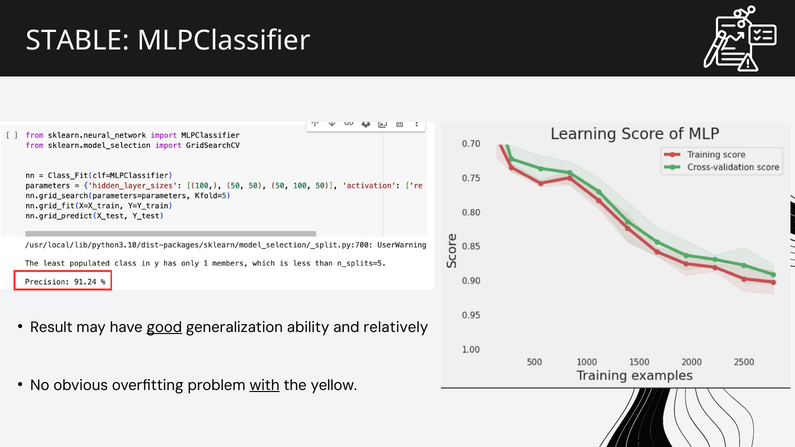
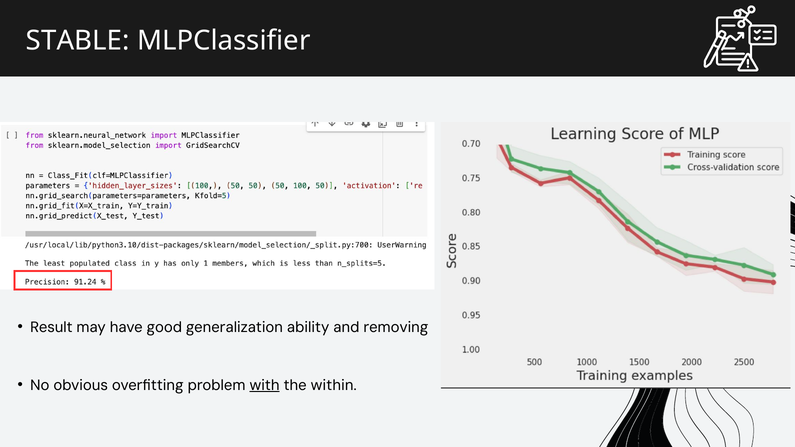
good underline: present -> none
relatively: relatively -> removing
yellow: yellow -> within
